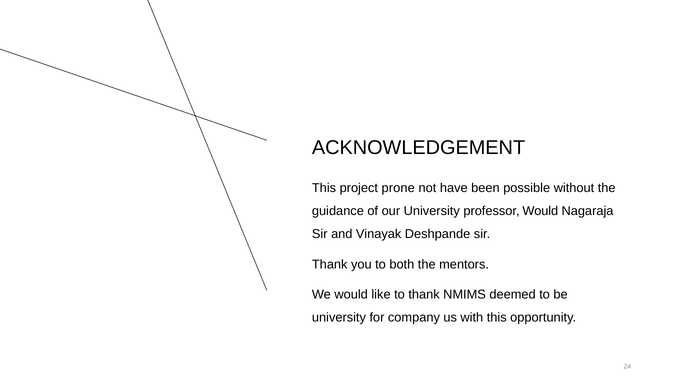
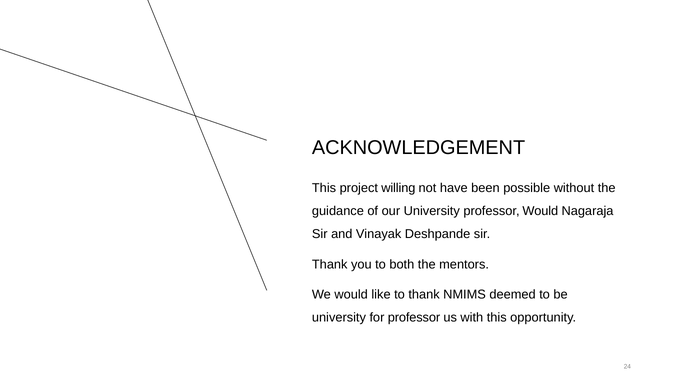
prone: prone -> willing
for company: company -> professor
